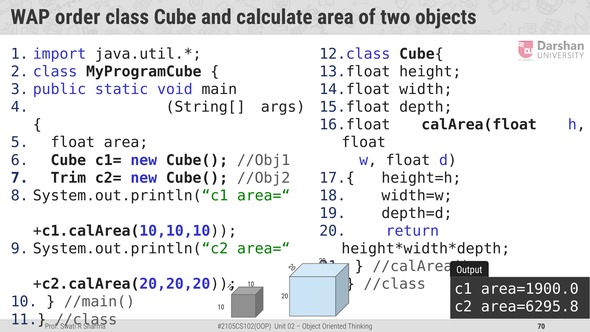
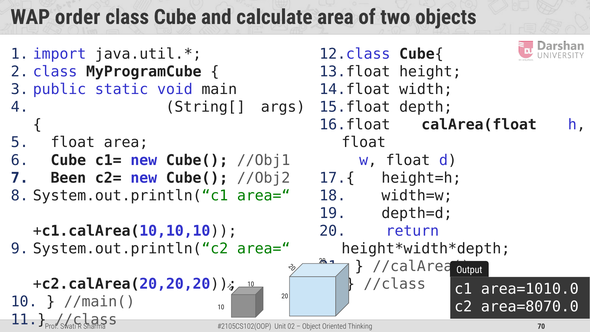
Trim: Trim -> Been
area=1900.0: area=1900.0 -> area=1010.0
area=6295.8: area=6295.8 -> area=8070.0
